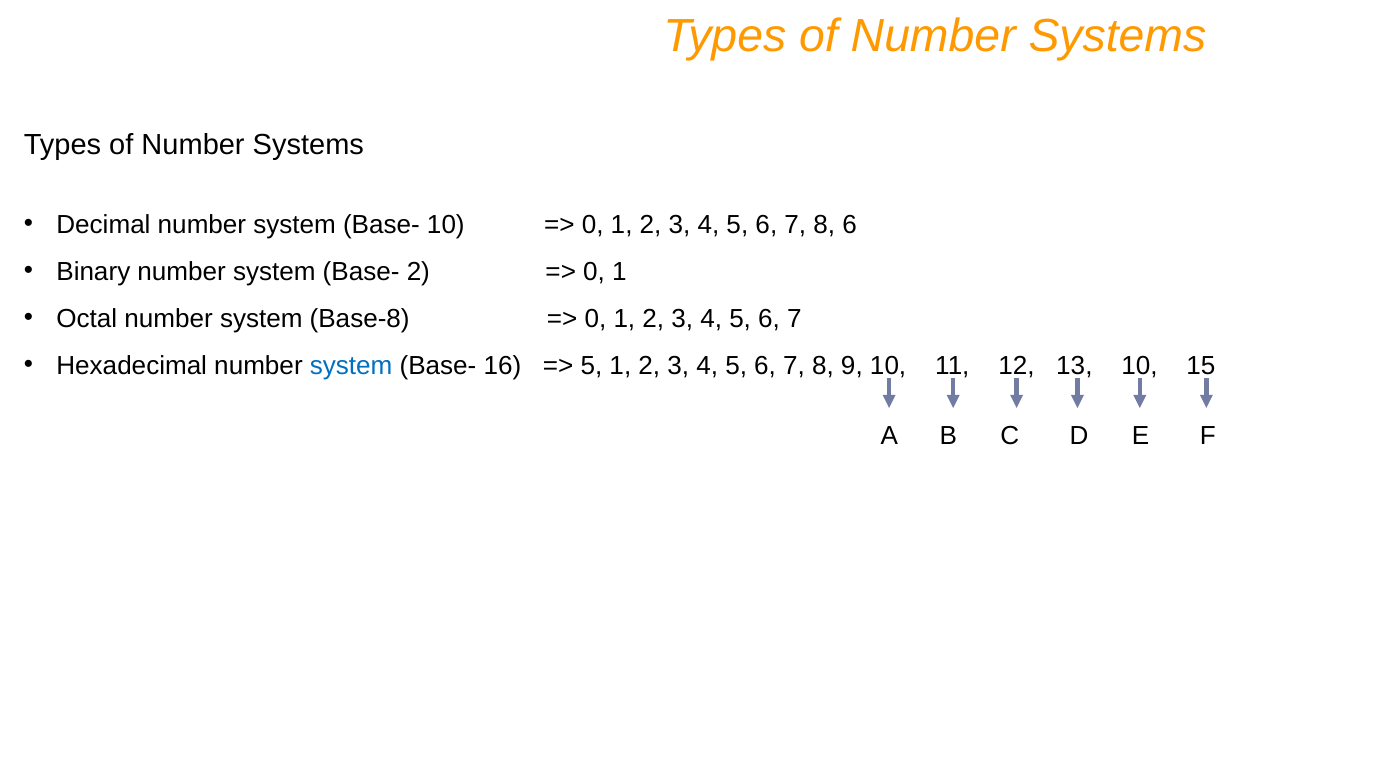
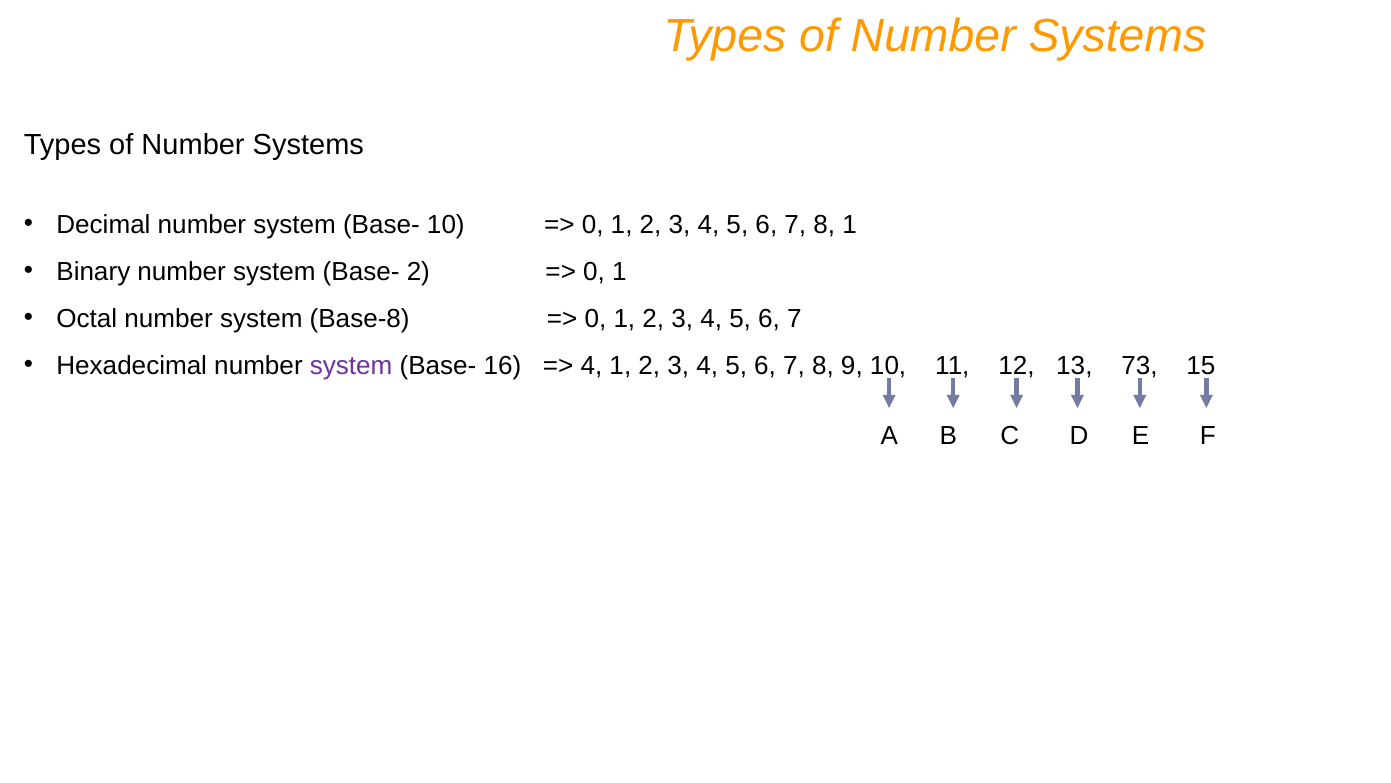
8 6: 6 -> 1
system at (351, 365) colour: blue -> purple
5 at (591, 365): 5 -> 4
13 10: 10 -> 73
